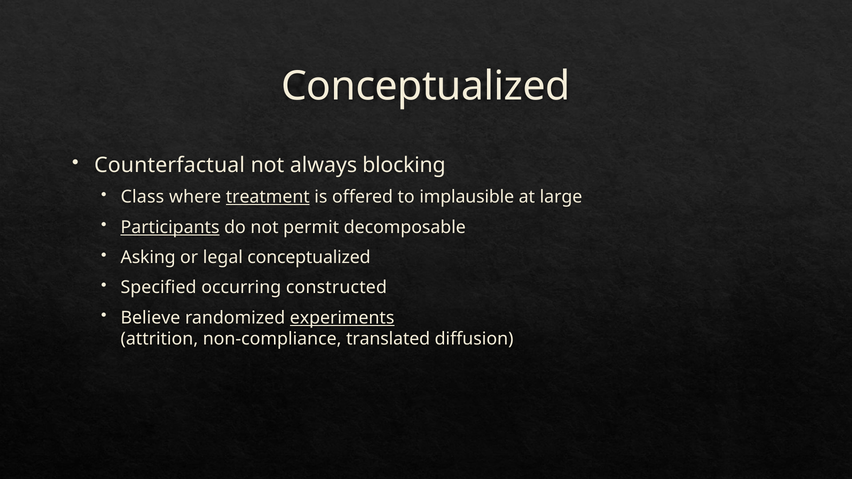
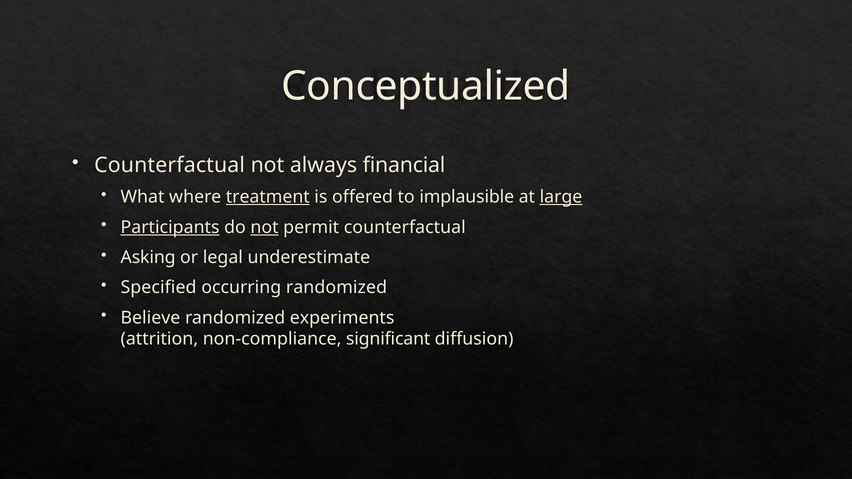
blocking: blocking -> financial
Class: Class -> What
large underline: none -> present
not at (265, 227) underline: none -> present
permit decomposable: decomposable -> counterfactual
legal conceptualized: conceptualized -> underestimate
occurring constructed: constructed -> randomized
experiments underline: present -> none
translated: translated -> significant
